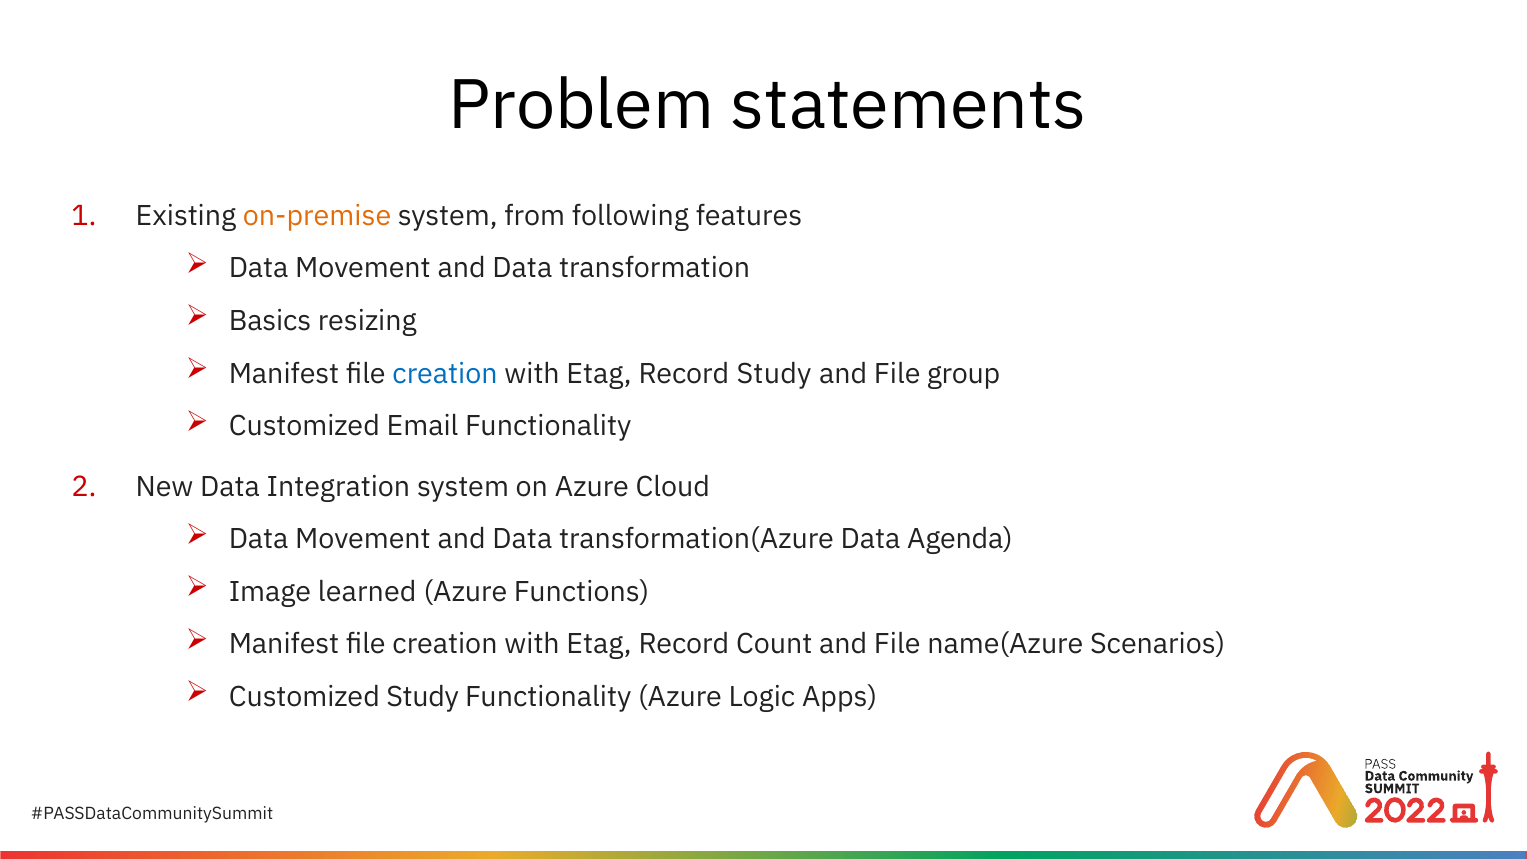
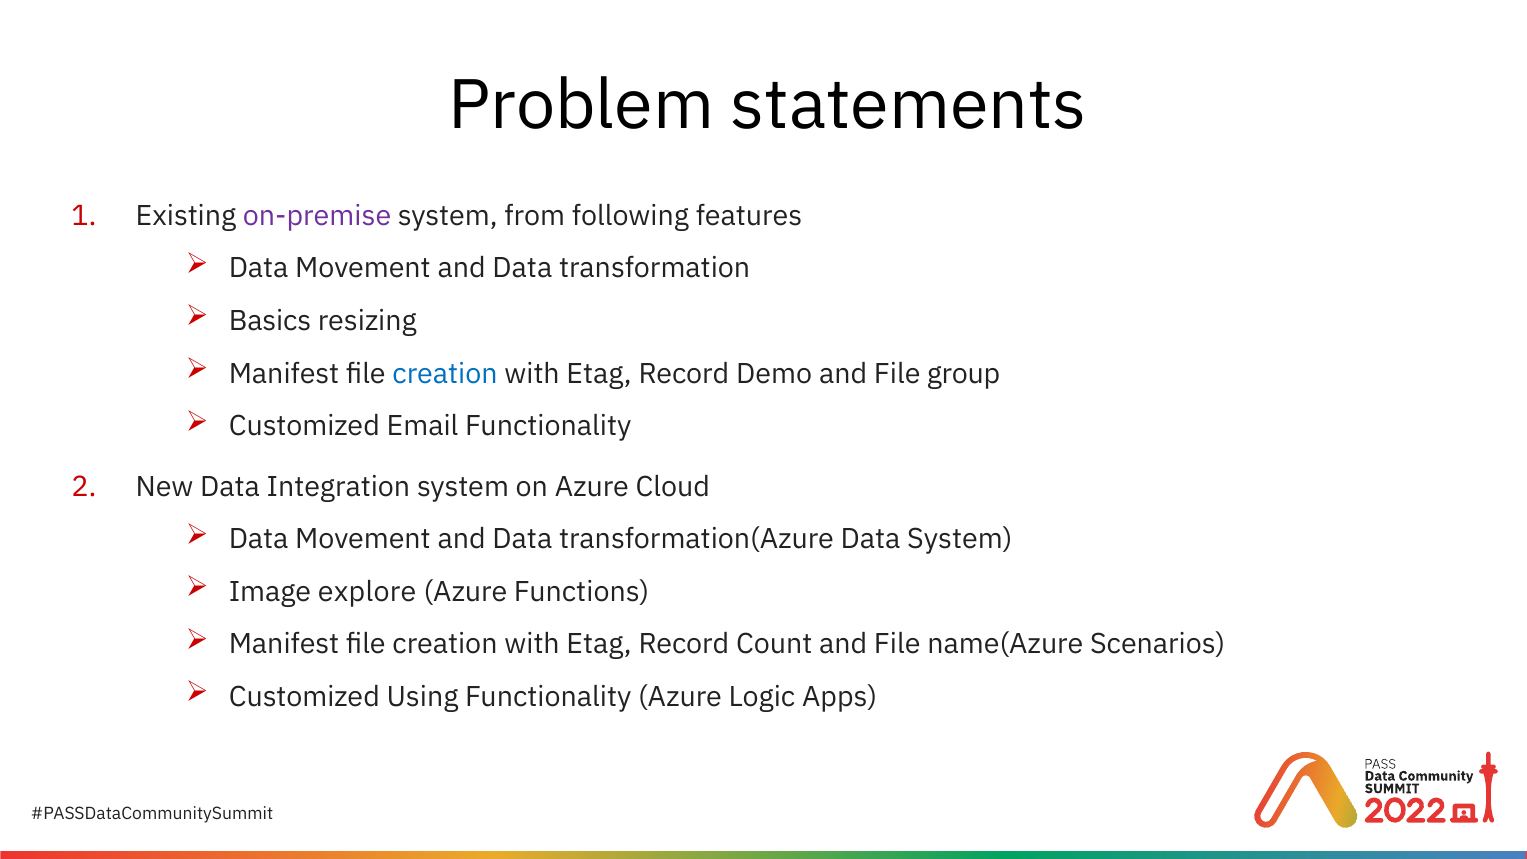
on-premise colour: orange -> purple
Record Study: Study -> Demo
Data Agenda: Agenda -> System
learned: learned -> explore
Customized Study: Study -> Using
